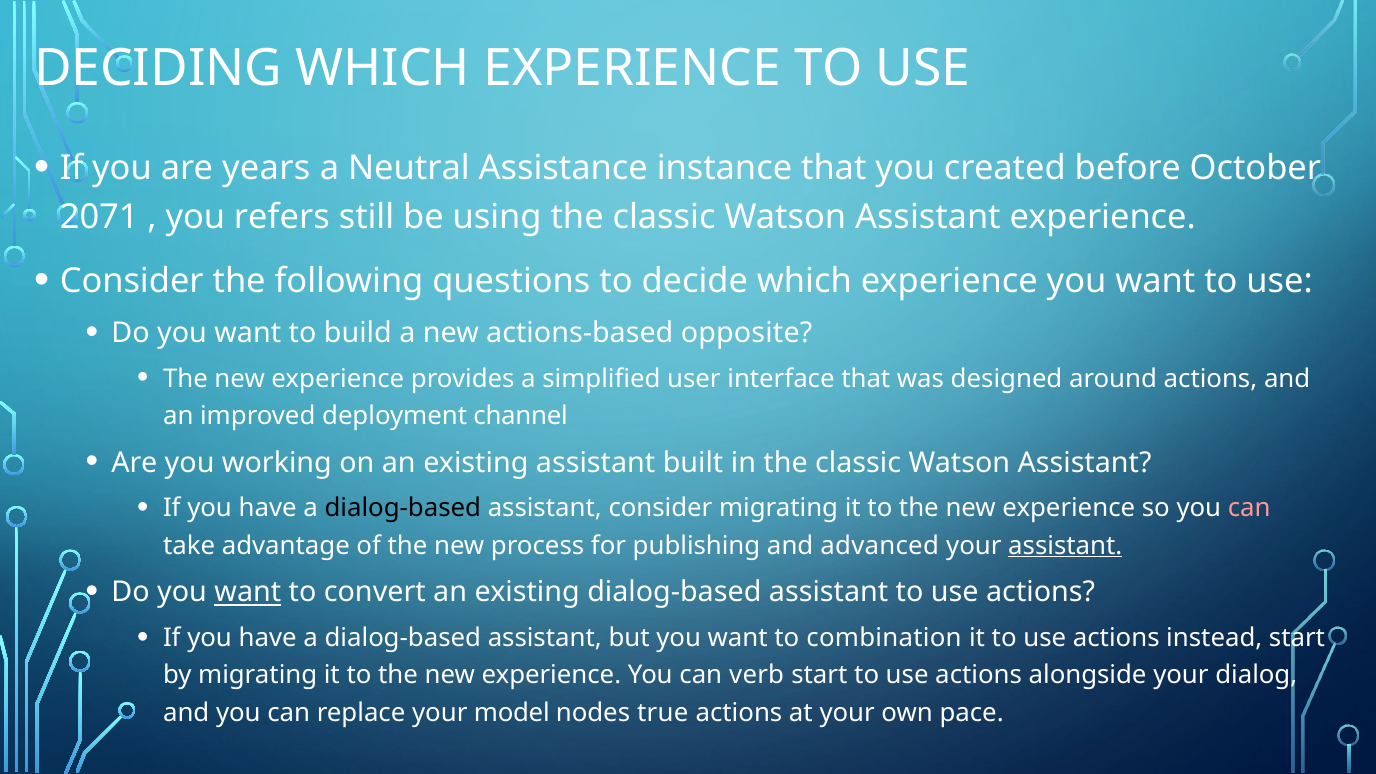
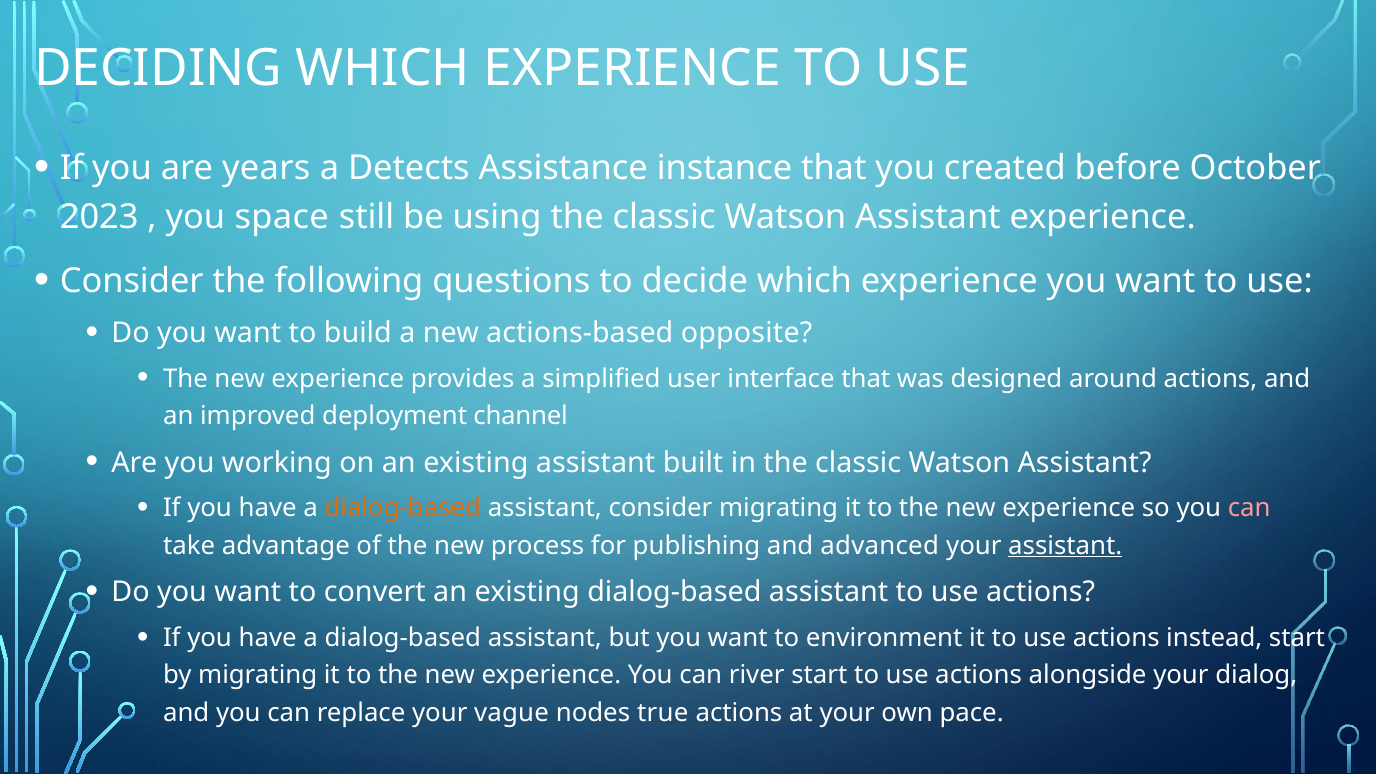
Neutral: Neutral -> Detects
2071: 2071 -> 2023
refers: refers -> space
dialog-based at (403, 508) colour: black -> orange
want at (248, 592) underline: present -> none
combination: combination -> environment
verb: verb -> river
model: model -> vague
